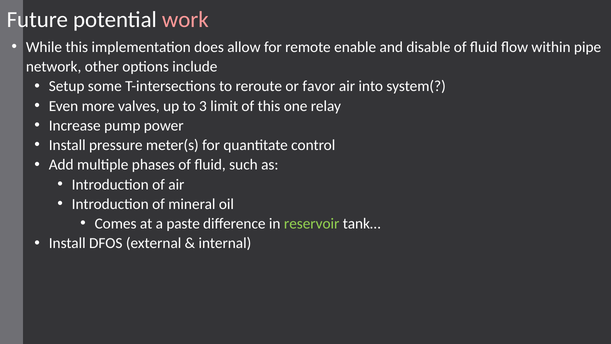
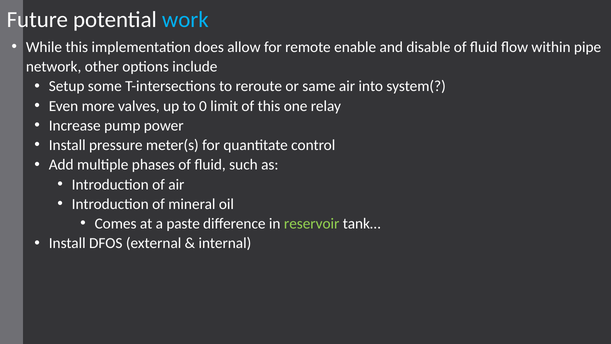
work colour: pink -> light blue
favor: favor -> same
3: 3 -> 0
